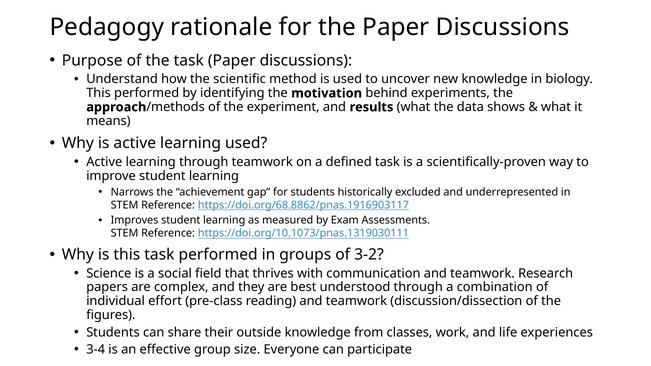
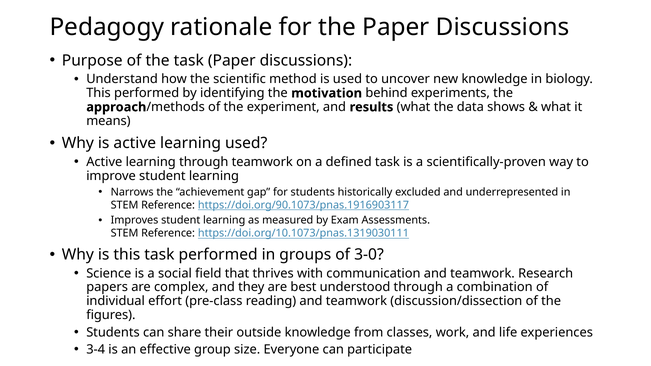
https://doi.org/68.8862/pnas.1916903117: https://doi.org/68.8862/pnas.1916903117 -> https://doi.org/90.1073/pnas.1916903117
3-2: 3-2 -> 3-0
